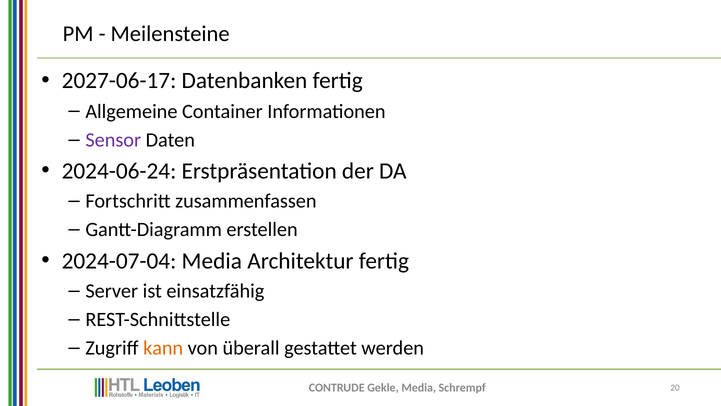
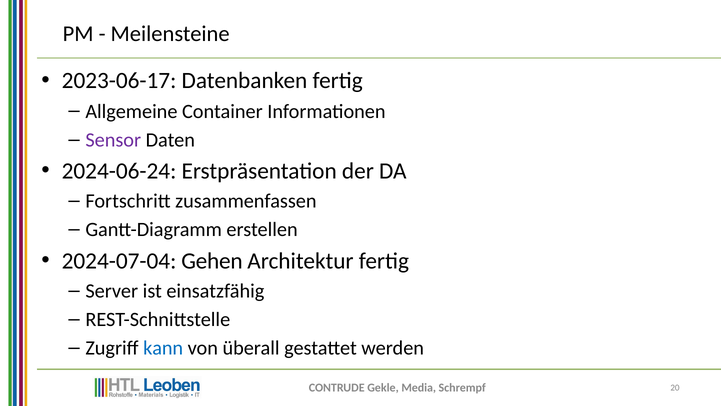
2027-06-17: 2027-06-17 -> 2023-06-17
2024-07-04 Media: Media -> Gehen
kann colour: orange -> blue
